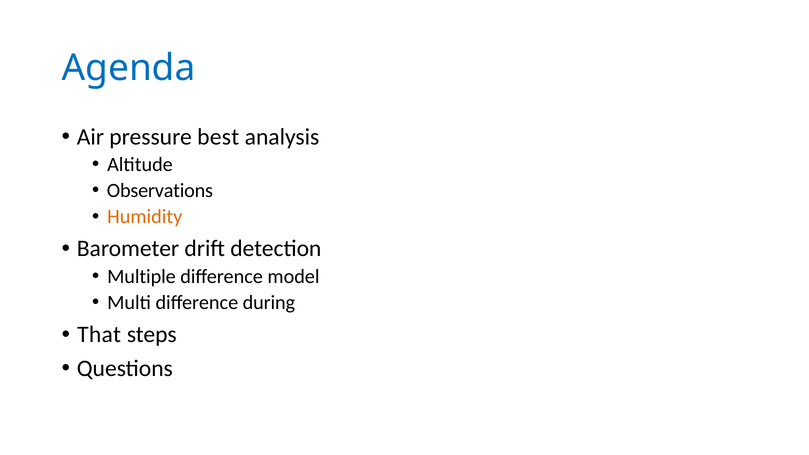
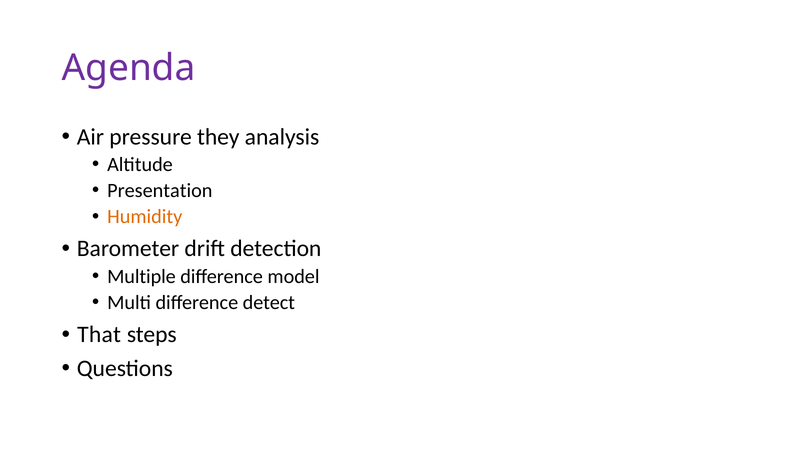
Agenda colour: blue -> purple
best: best -> they
Observations: Observations -> Presentation
during: during -> detect
